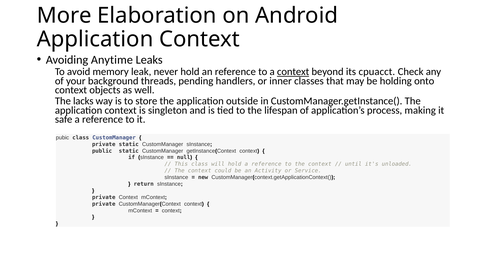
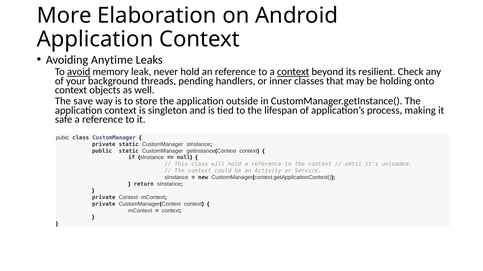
avoid underline: none -> present
cpuacct: cpuacct -> resilient
lacks: lacks -> save
